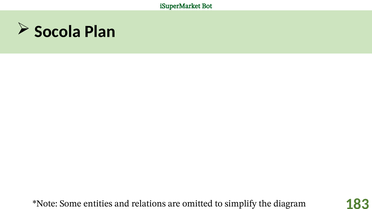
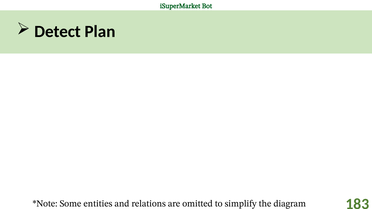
Socola: Socola -> Detect
